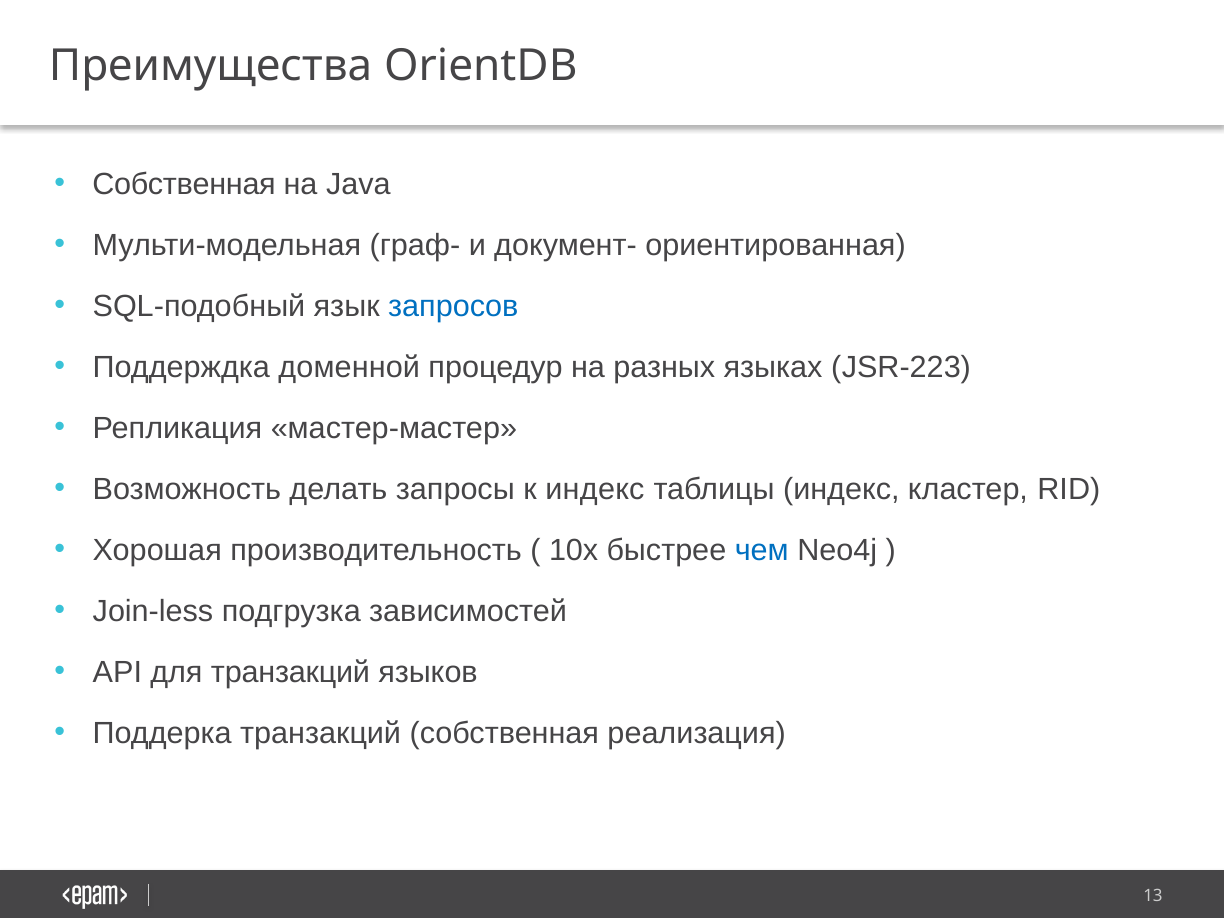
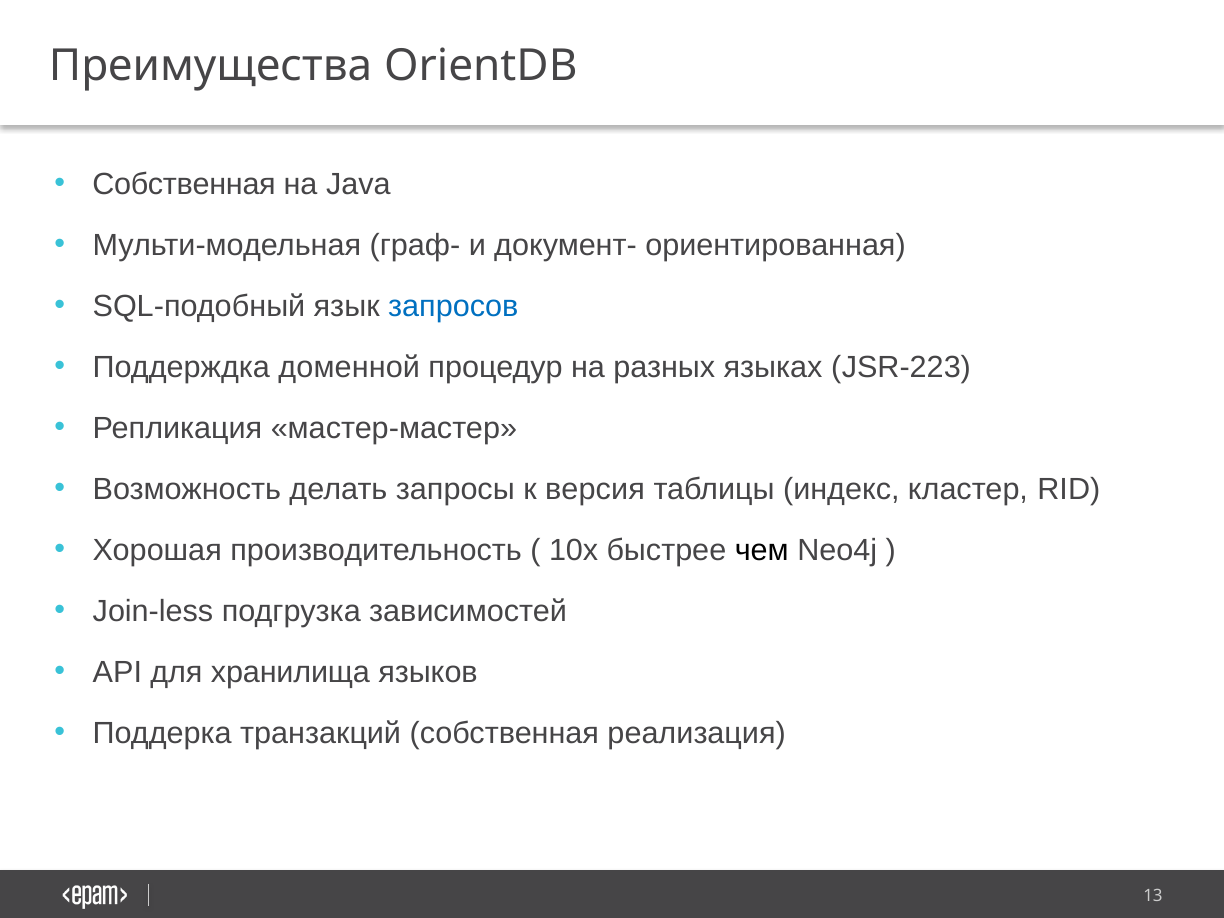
к индекс: индекс -> версия
чем colour: blue -> black
для транзакций: транзакций -> хранилища
